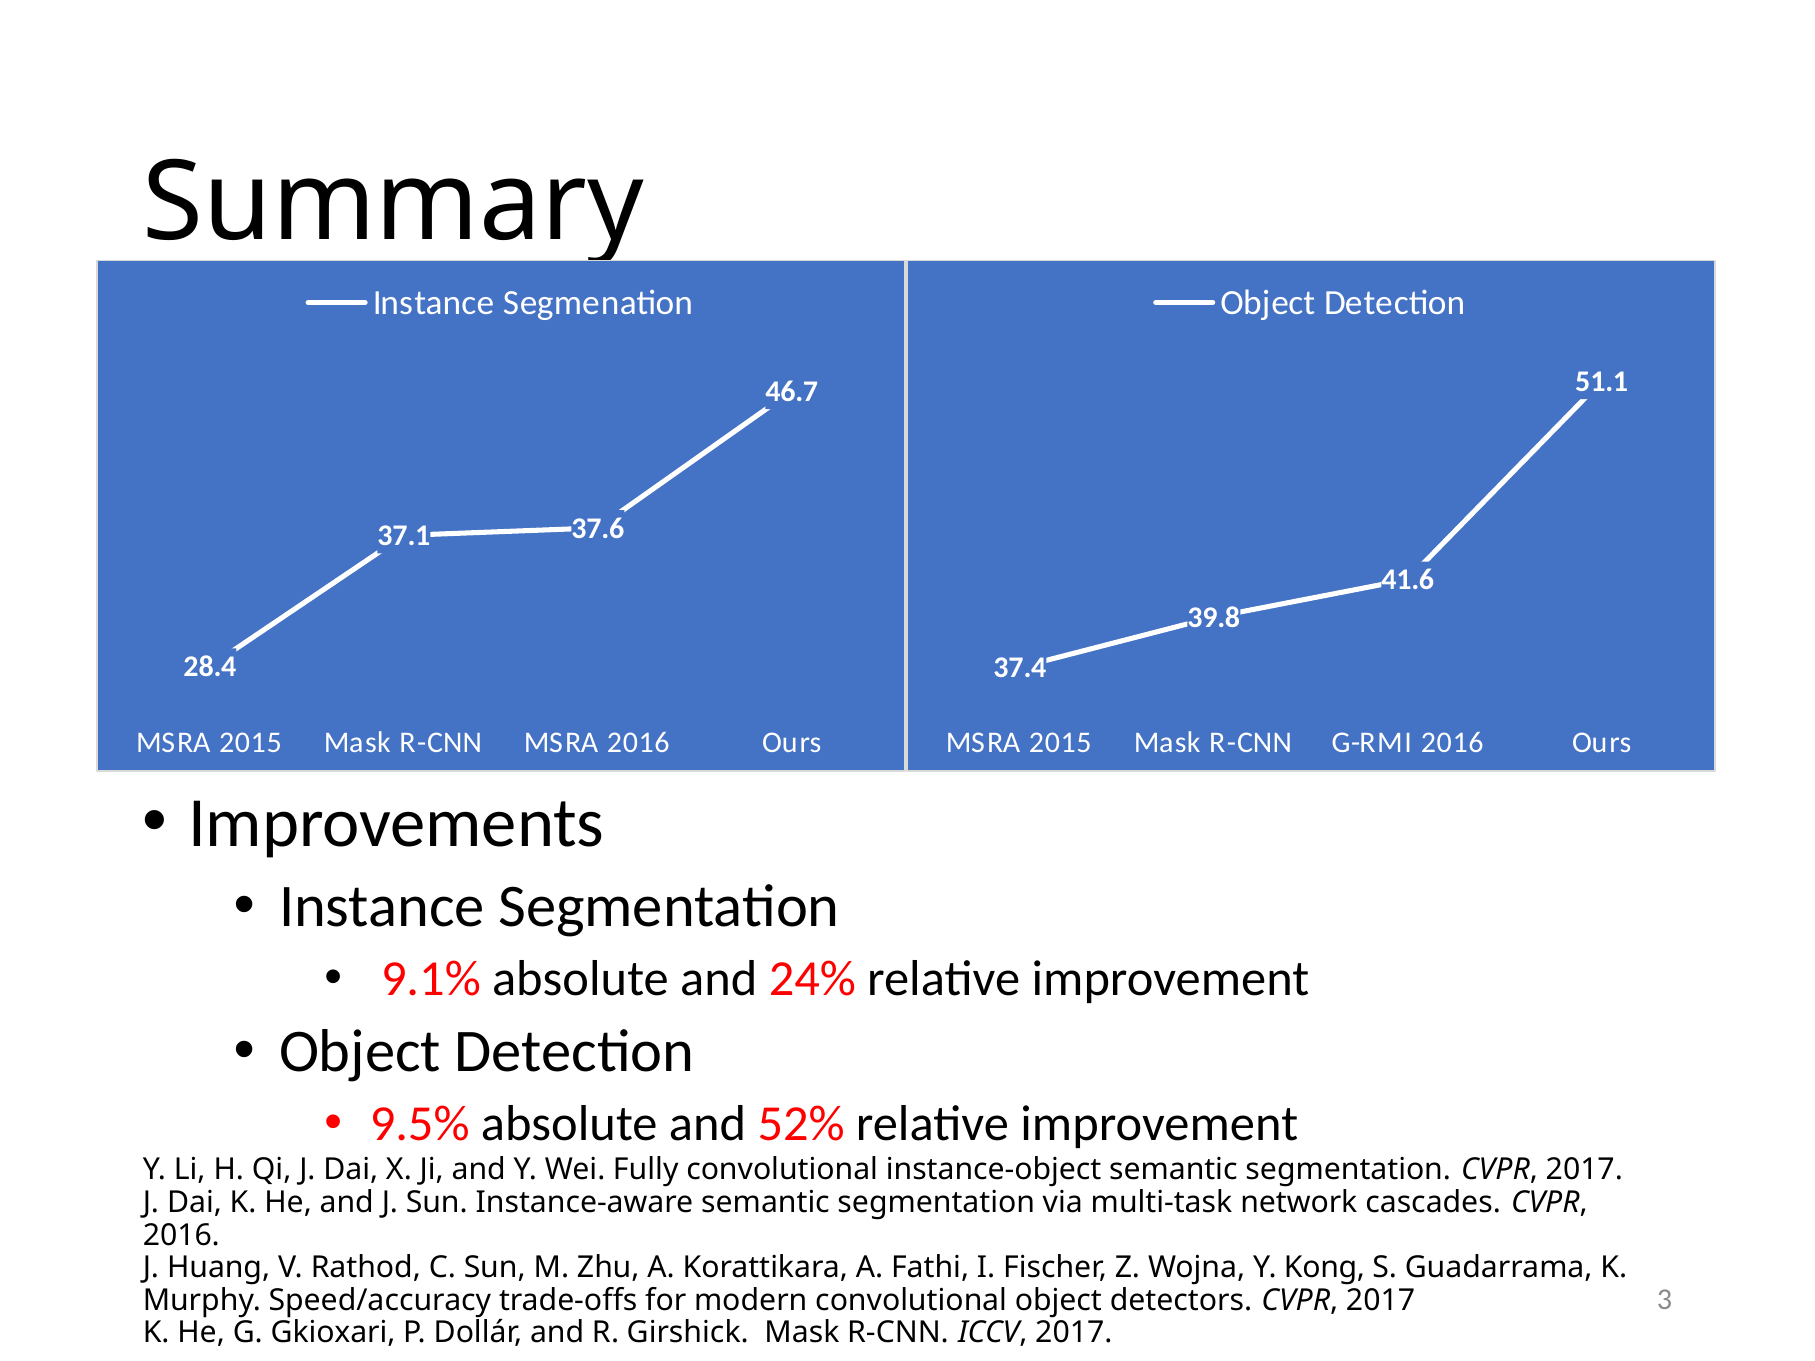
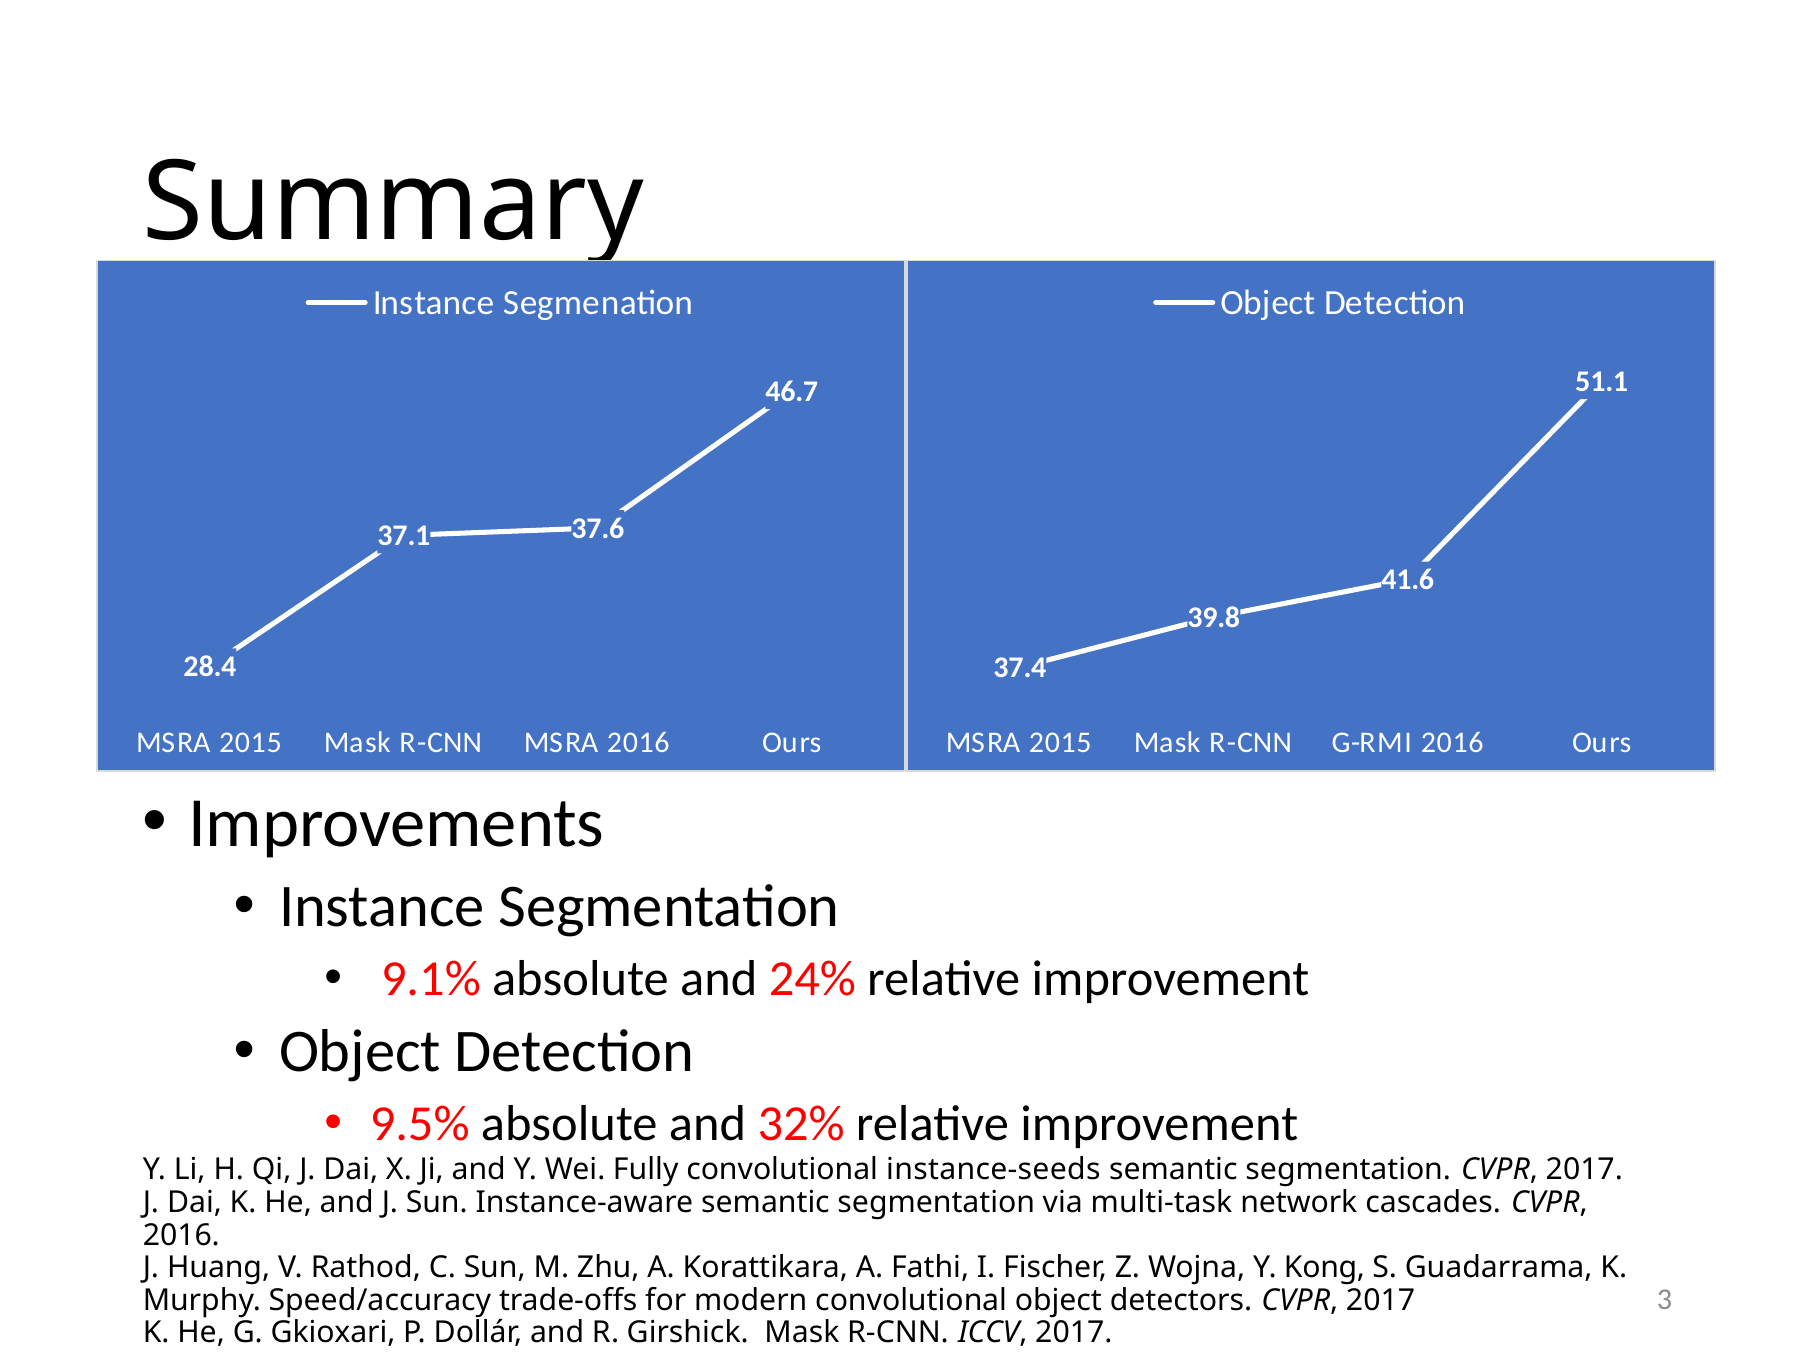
52%: 52% -> 32%
instance-object: instance-object -> instance-seeds
